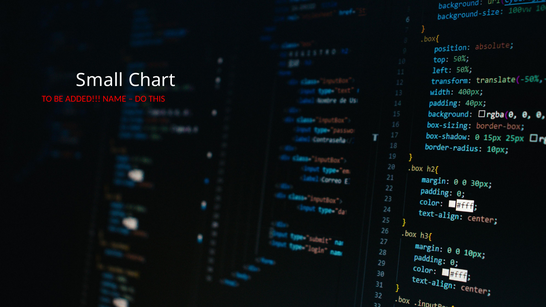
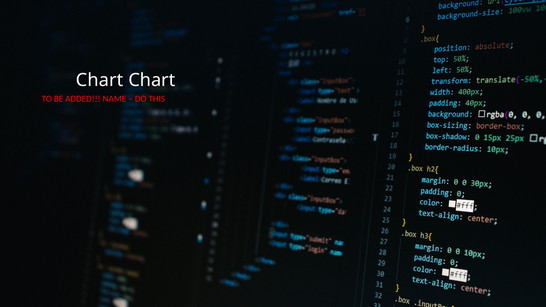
Small at (100, 80): Small -> Chart
